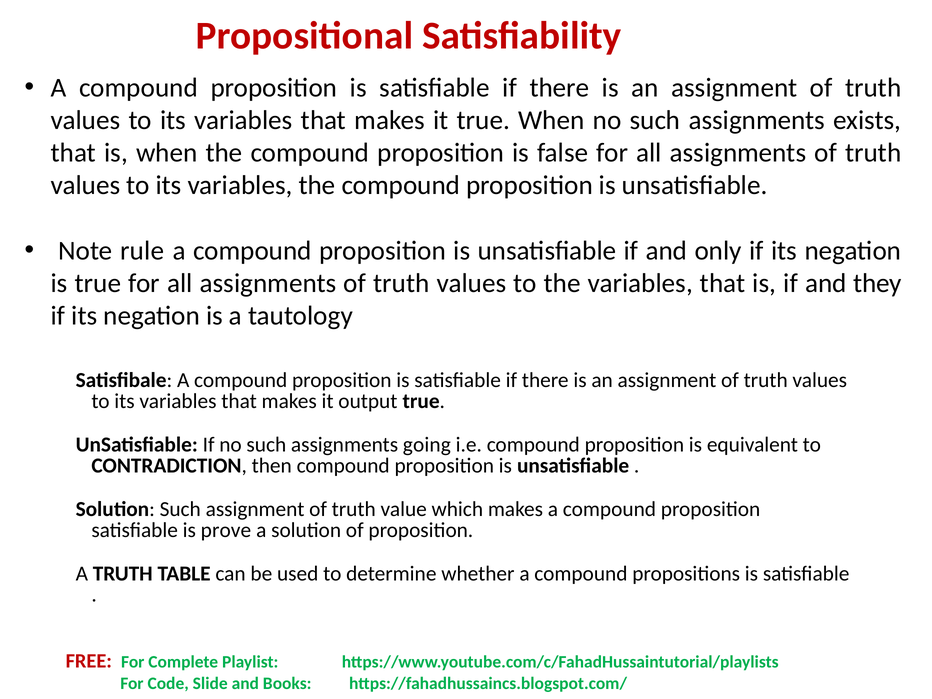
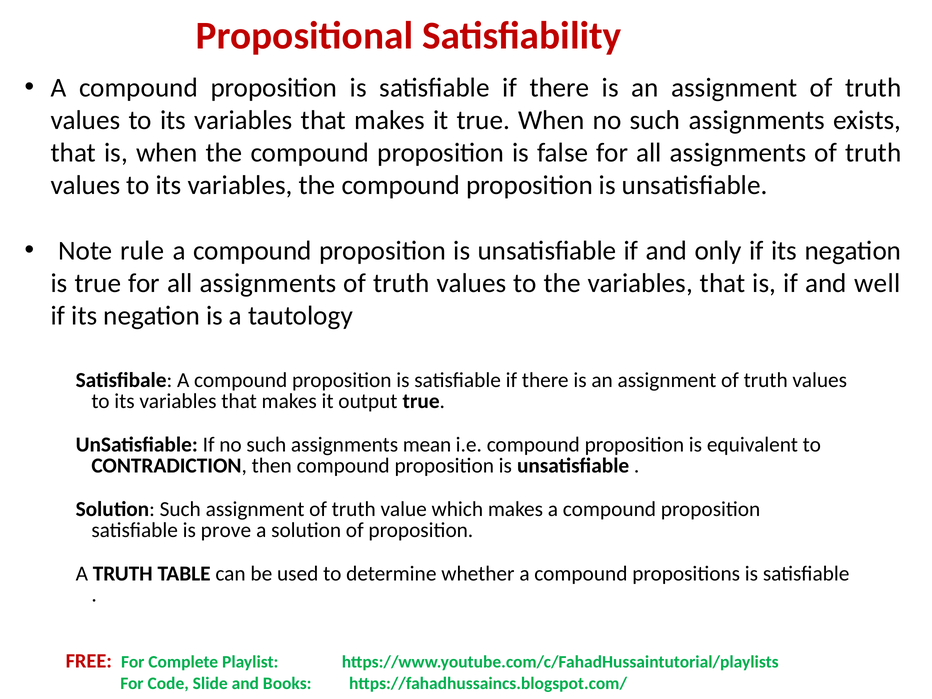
they: they -> well
going: going -> mean
